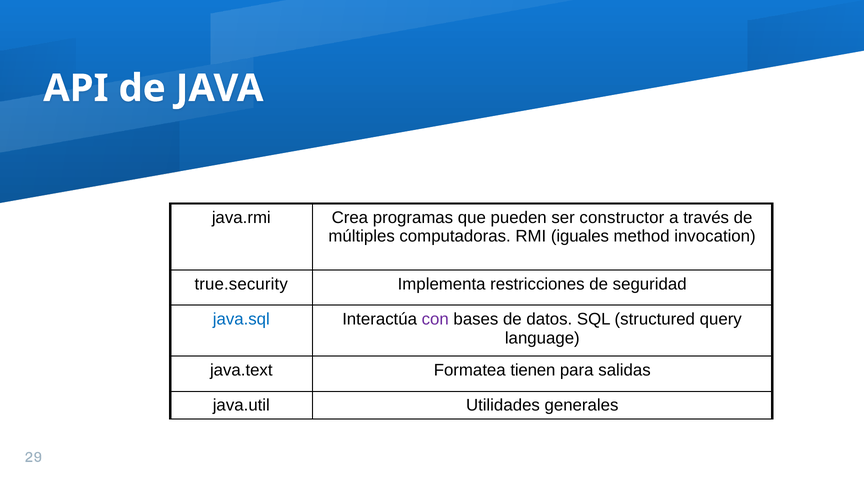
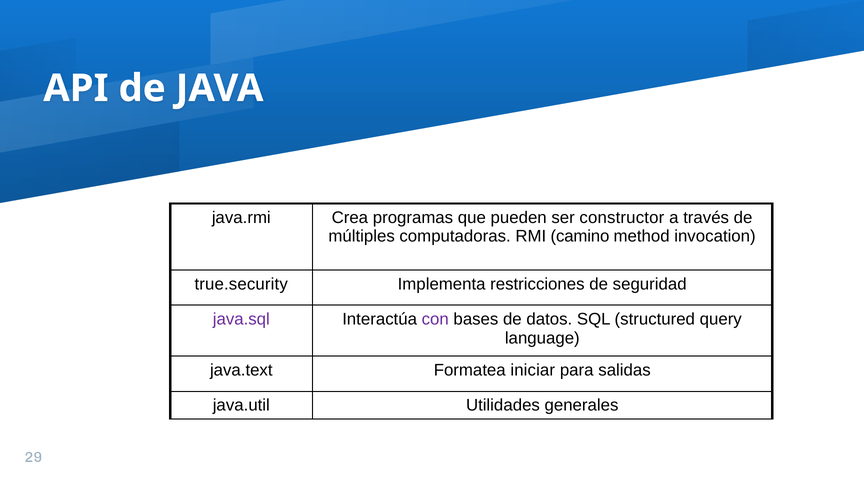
iguales: iguales -> camino
java.sql colour: blue -> purple
tienen: tienen -> iniciar
